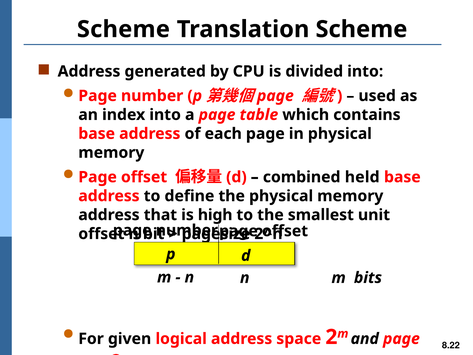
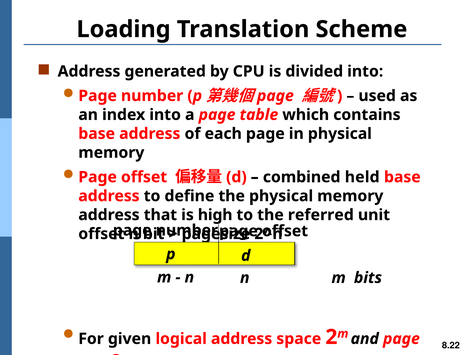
Scheme at (123, 29): Scheme -> Loading
smallest: smallest -> referred
